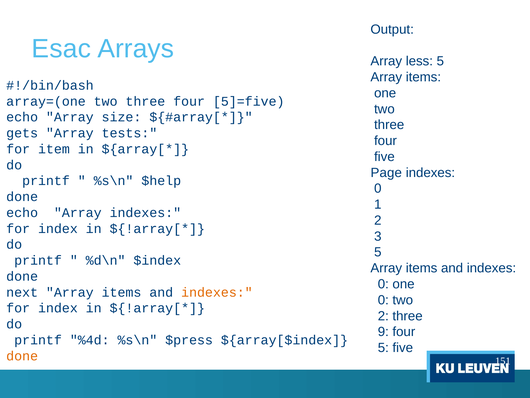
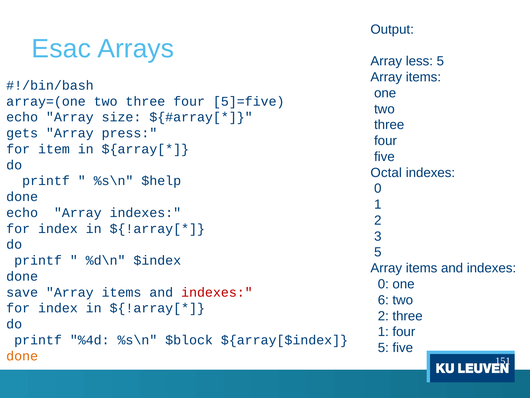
tests: tests -> press
Page: Page -> Octal
next: next -> save
indexes at (217, 292) colour: orange -> red
0 at (383, 300): 0 -> 6
9 at (383, 331): 9 -> 1
$press: $press -> $block
